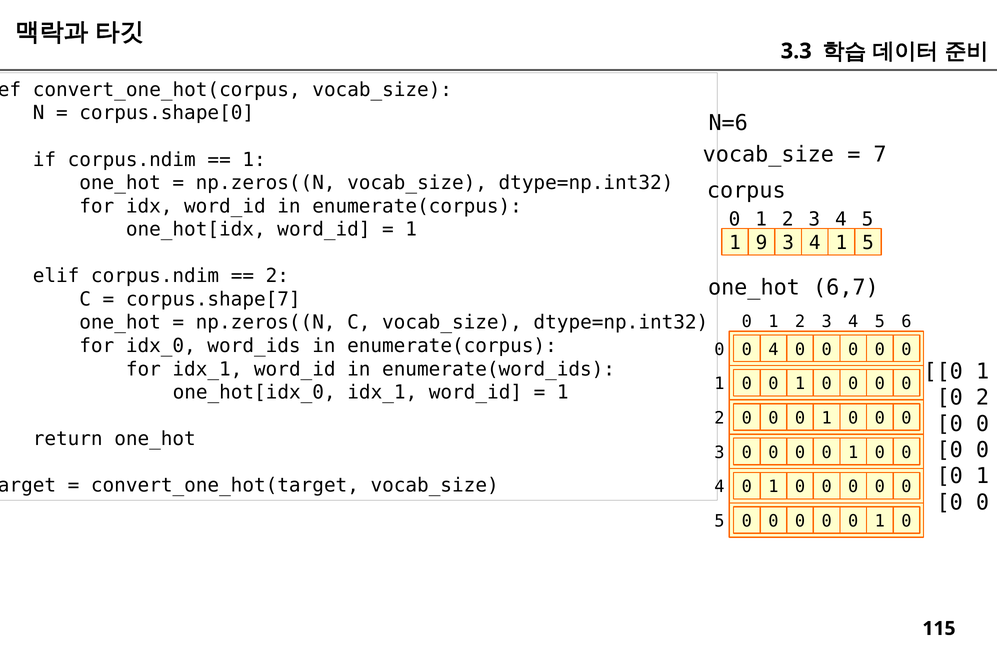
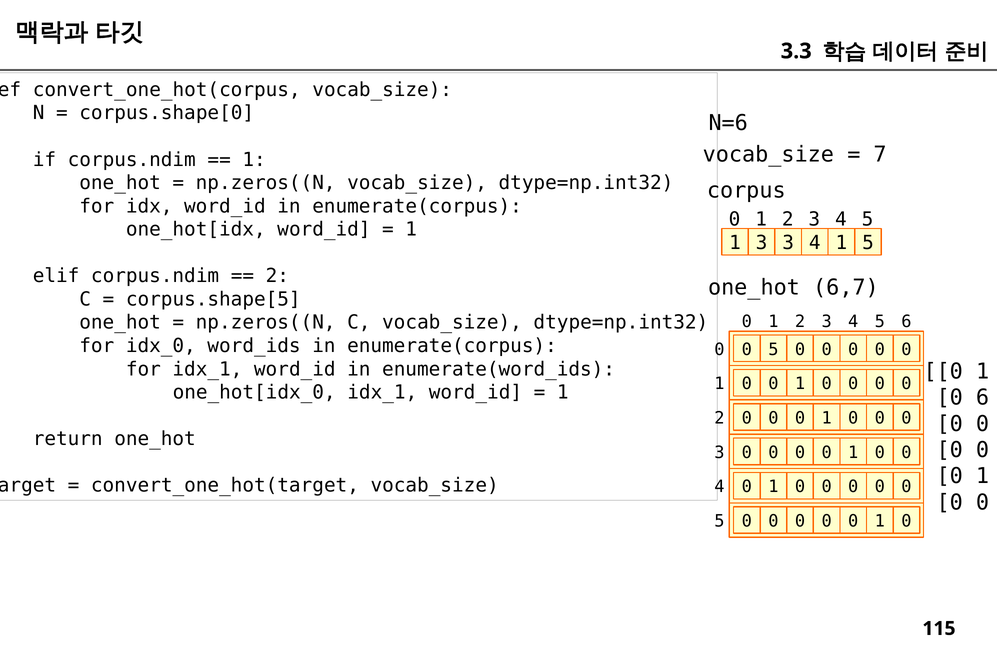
1 9: 9 -> 3
corpus.shape[7: corpus.shape[7 -> corpus.shape[5
0 4: 4 -> 5
2 at (982, 398): 2 -> 6
